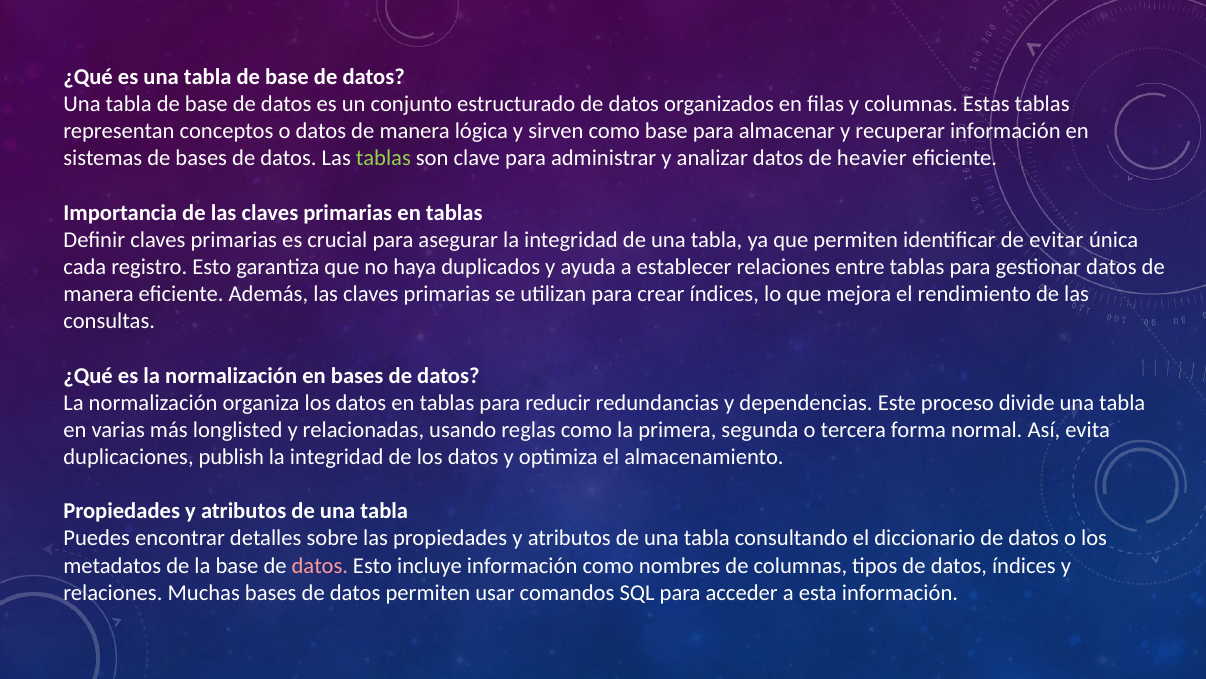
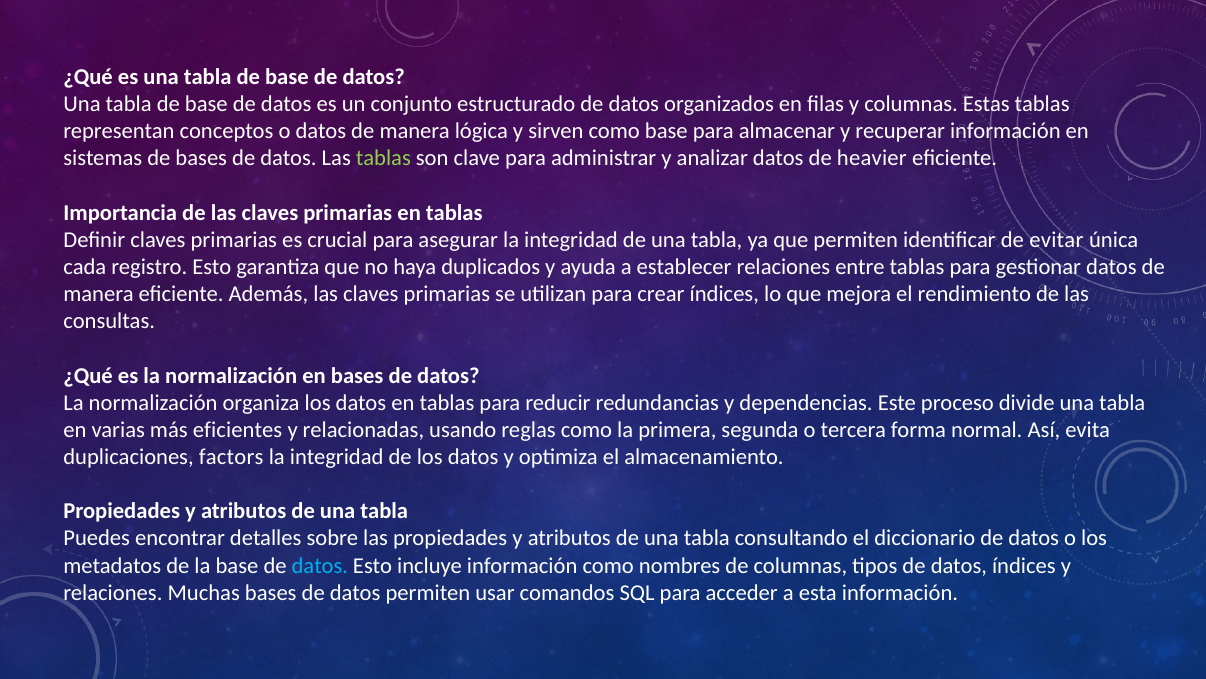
longlisted: longlisted -> eficientes
publish: publish -> factors
datos at (320, 565) colour: pink -> light blue
